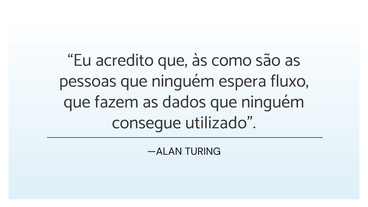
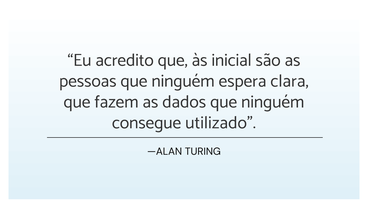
como: como -> inicial
fluxo: fluxo -> clara
